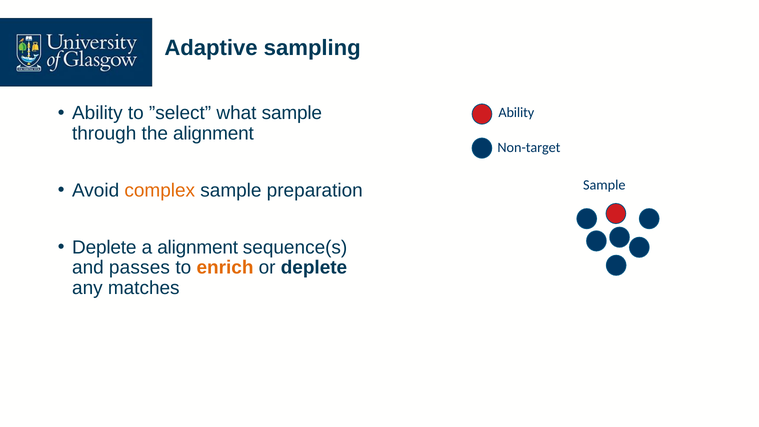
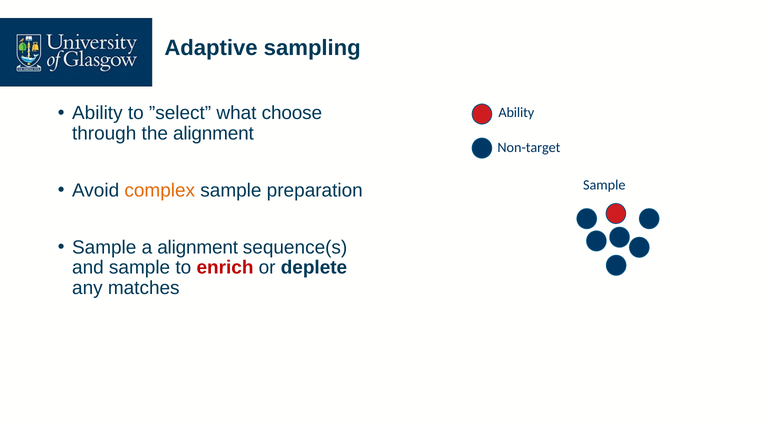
what sample: sample -> choose
Deplete at (104, 247): Deplete -> Sample
and passes: passes -> sample
enrich colour: orange -> red
